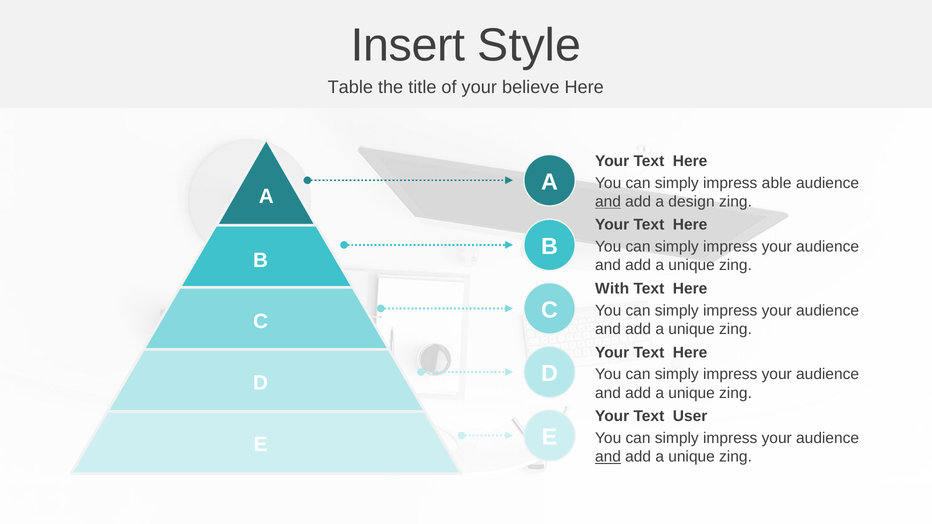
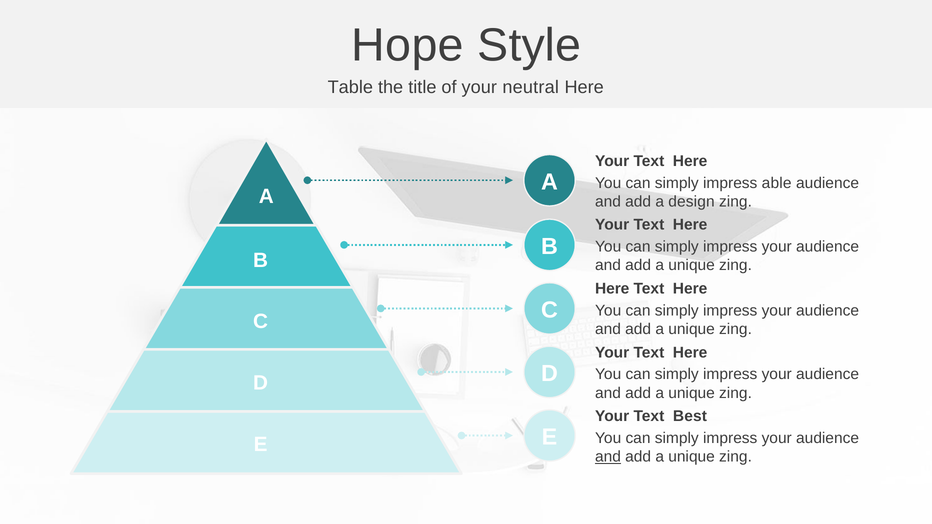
Insert: Insert -> Hope
believe: believe -> neutral
and at (608, 202) underline: present -> none
With at (612, 289): With -> Here
User: User -> Best
